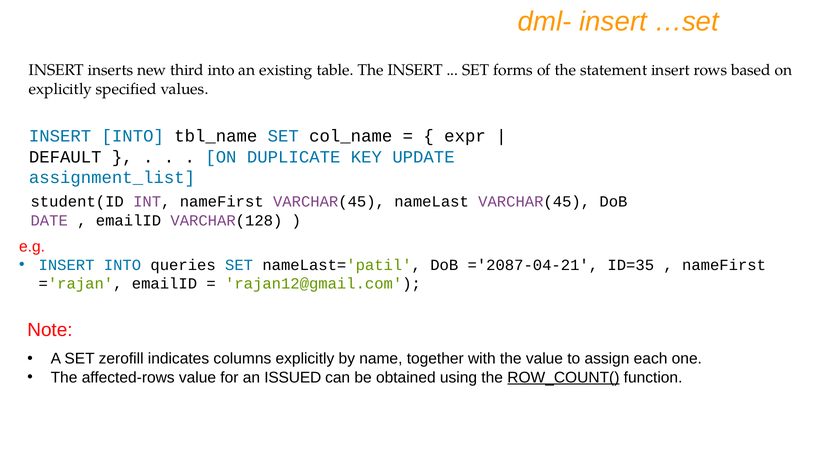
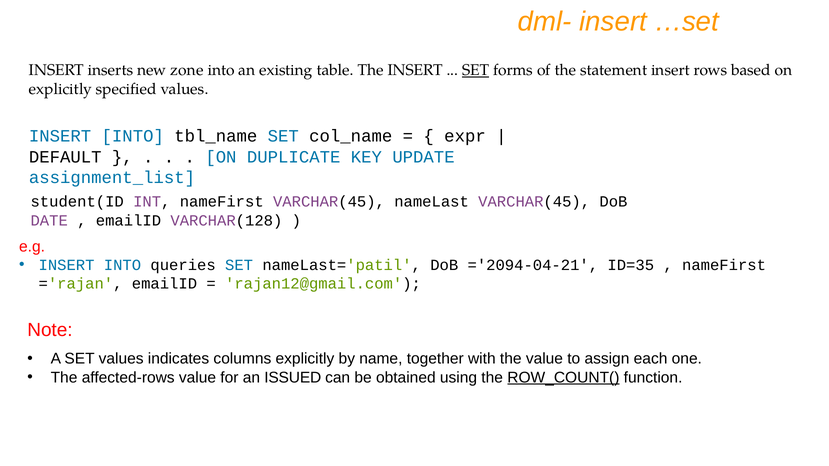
third: third -> zone
SET at (476, 70) underline: none -> present
='2087-04-21: ='2087-04-21 -> ='2094-04-21
SET zerofill: zerofill -> values
